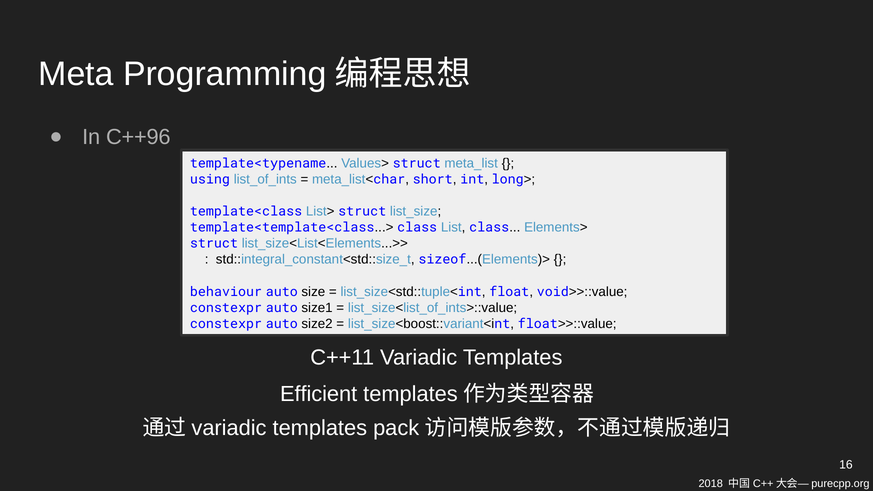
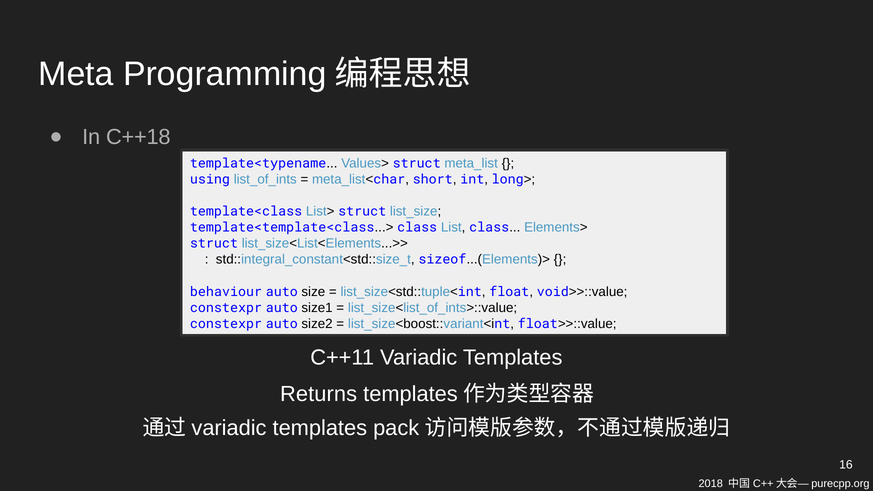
C++96: C++96 -> C++18
Efficient: Efficient -> Returns
